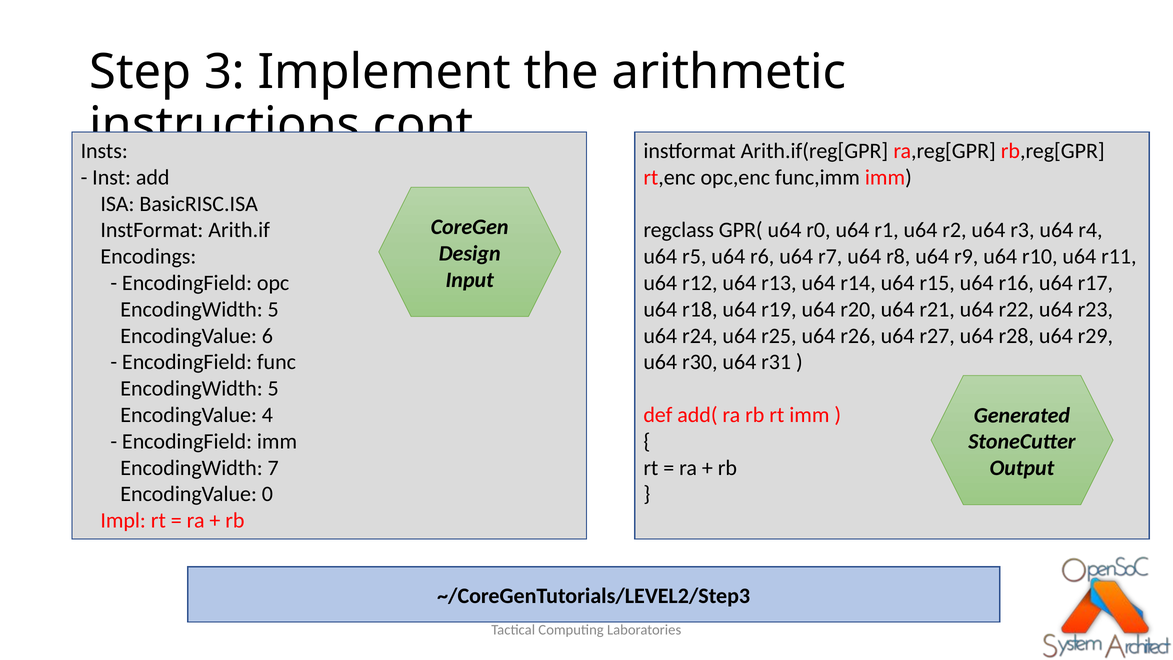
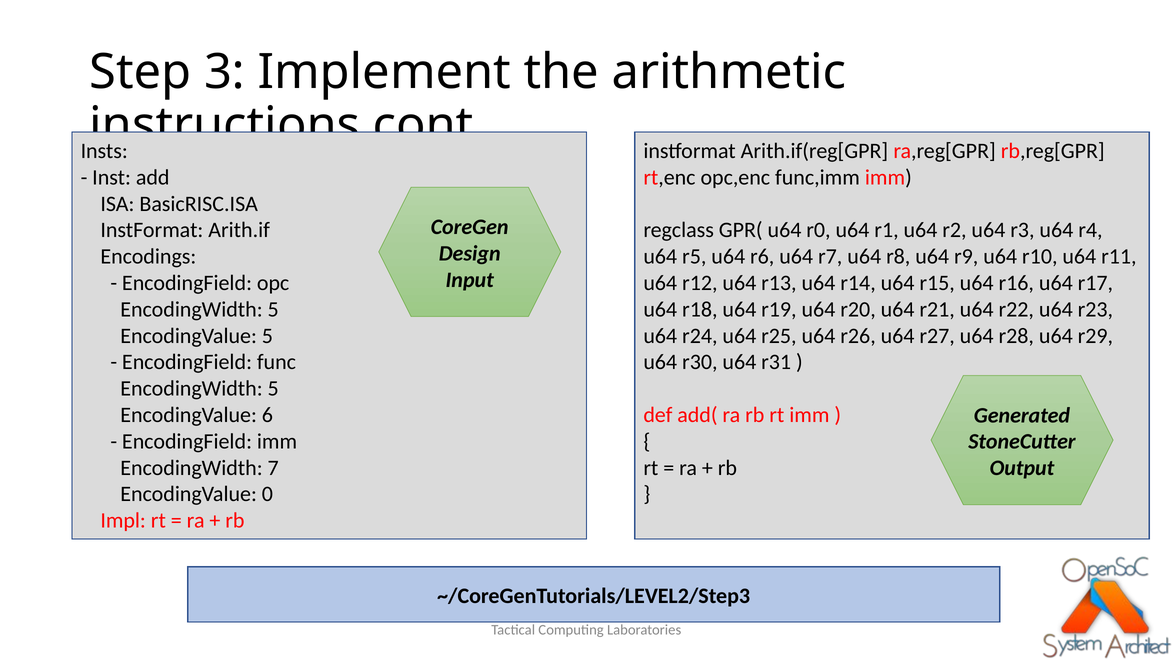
EncodingValue 6: 6 -> 5
4: 4 -> 6
